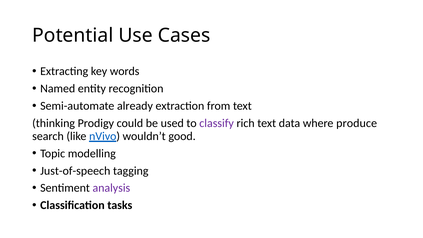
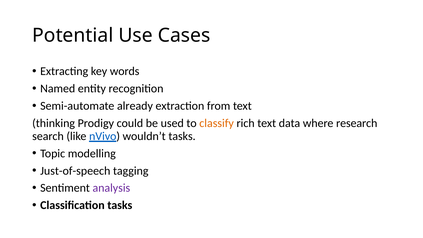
classify colour: purple -> orange
produce: produce -> research
wouldn’t good: good -> tasks
